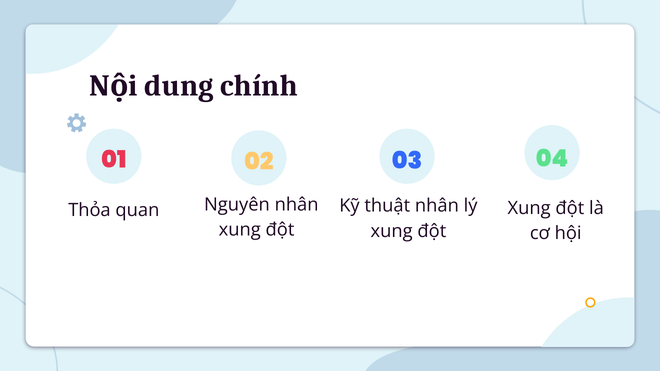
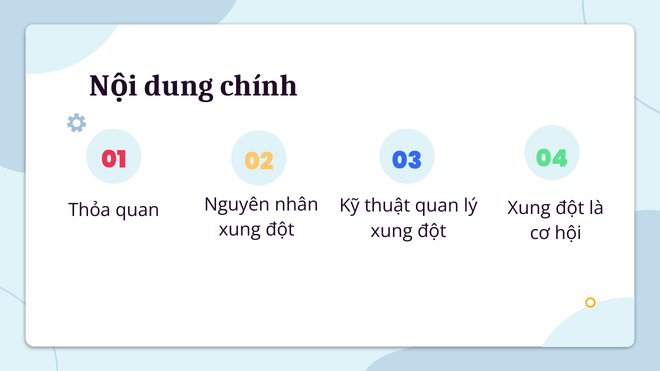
thuật nhân: nhân -> quan
